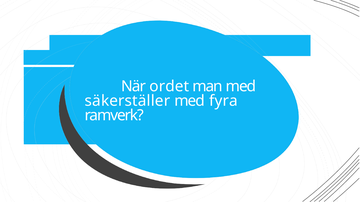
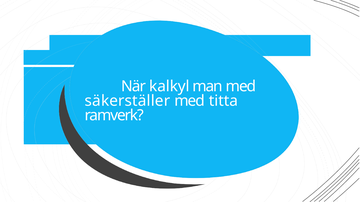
ordet: ordet -> kalkyl
fyra: fyra -> titta
